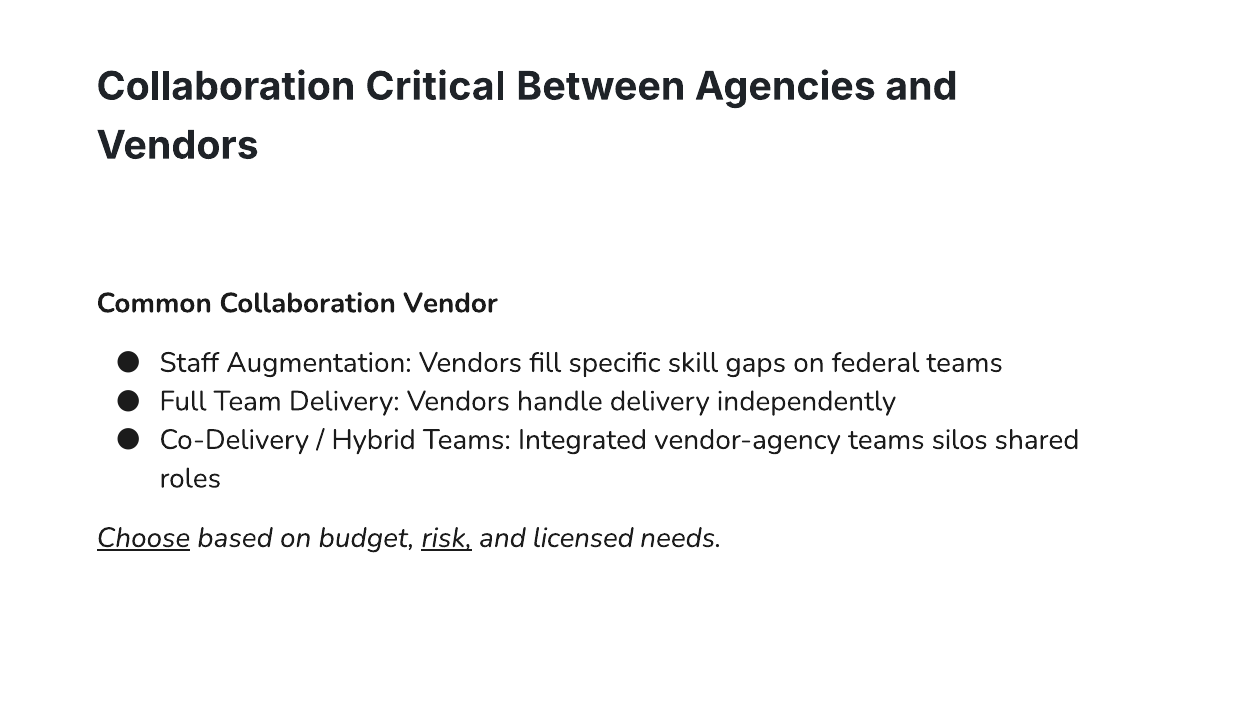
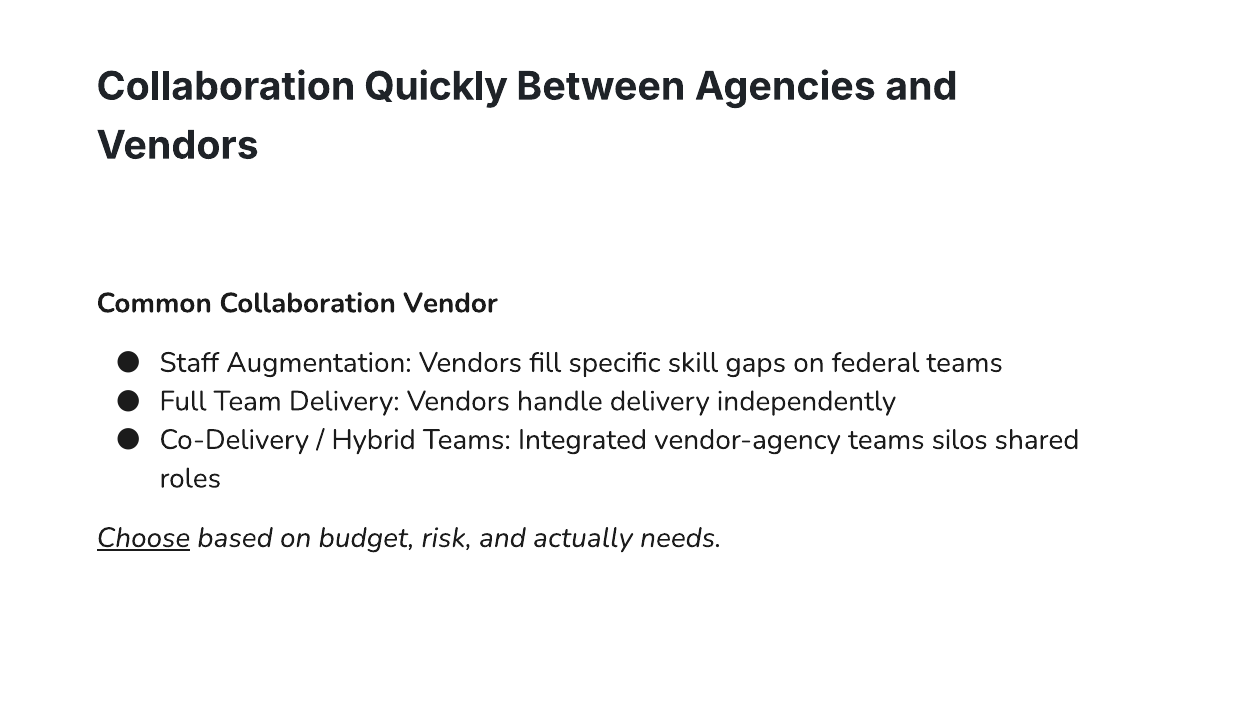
Critical: Critical -> Quickly
risk underline: present -> none
licensed: licensed -> actually
